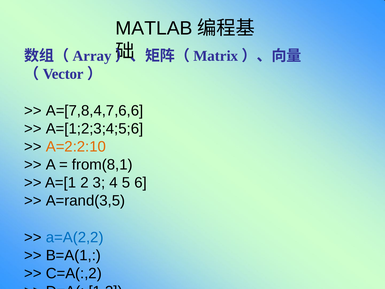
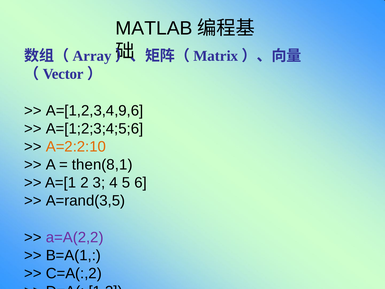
A=[7,8,4,7,6,6: A=[7,8,4,7,6,6 -> A=[1,2,3,4,9,6
from(8,1: from(8,1 -> then(8,1
a=A(2,2 colour: blue -> purple
